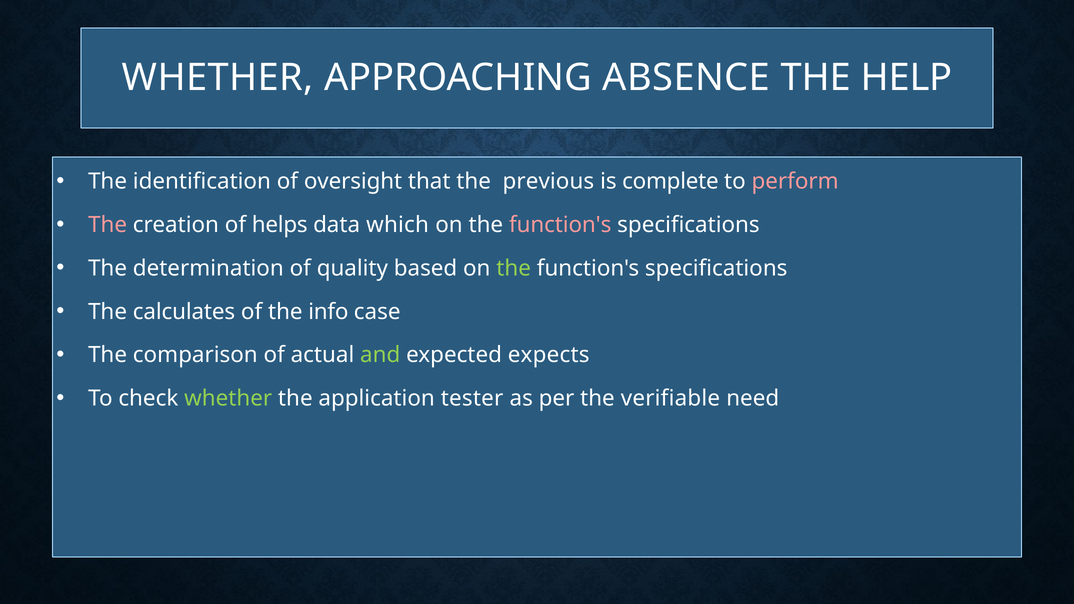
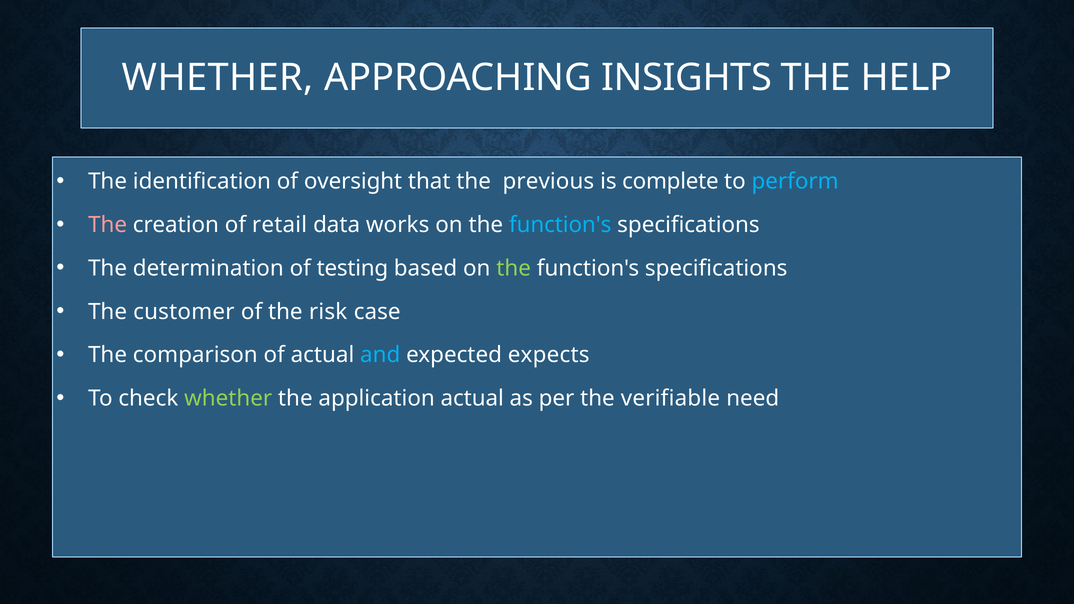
ABSENCE: ABSENCE -> INSIGHTS
perform colour: pink -> light blue
helps: helps -> retail
which: which -> works
function's at (560, 225) colour: pink -> light blue
quality: quality -> testing
calculates: calculates -> customer
info: info -> risk
and colour: light green -> light blue
application tester: tester -> actual
